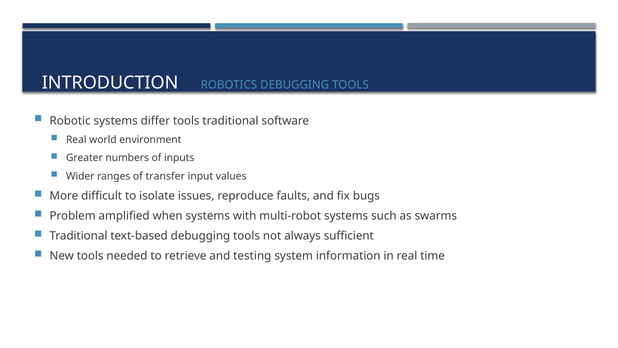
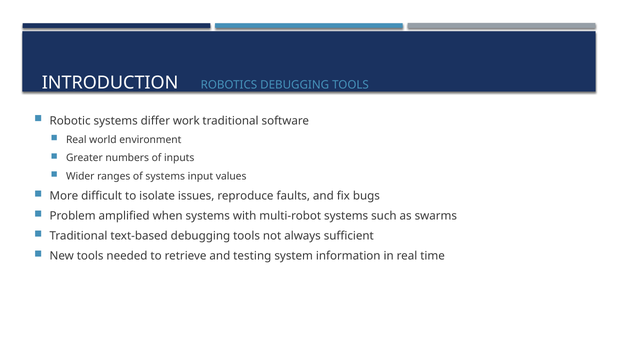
differ tools: tools -> work
of transfer: transfer -> systems
